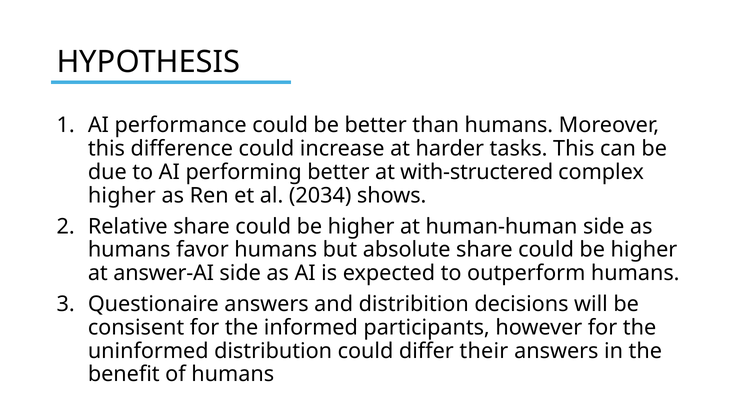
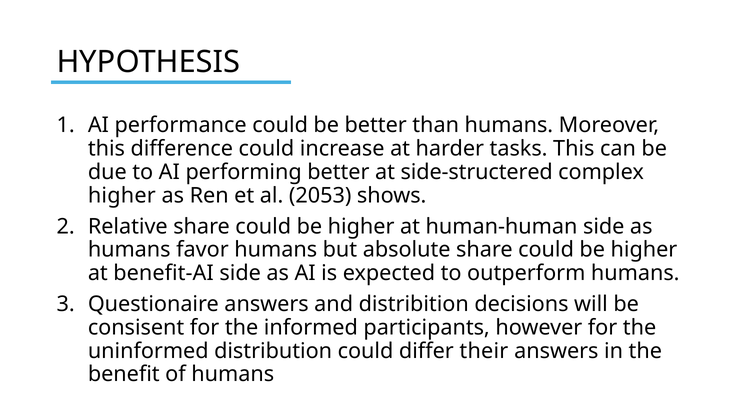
with-structered: with-structered -> side-structered
2034: 2034 -> 2053
answer-AI: answer-AI -> benefit-AI
